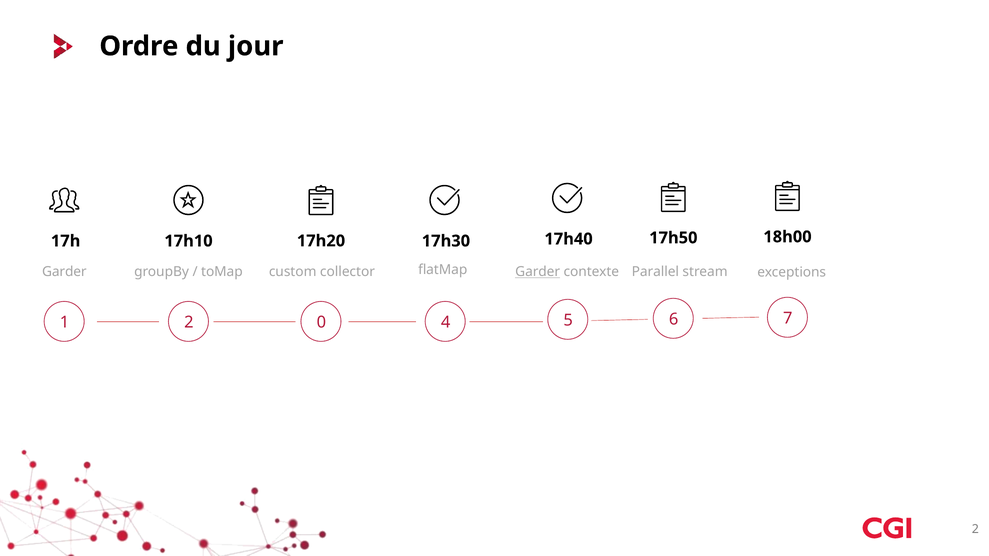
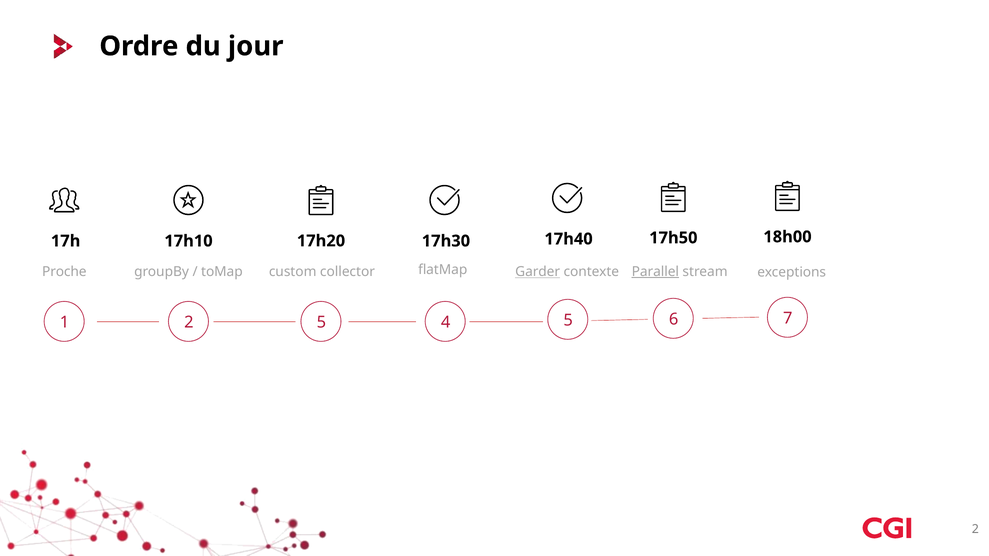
Garder at (64, 272): Garder -> Proche
Parallel underline: none -> present
2 0: 0 -> 5
